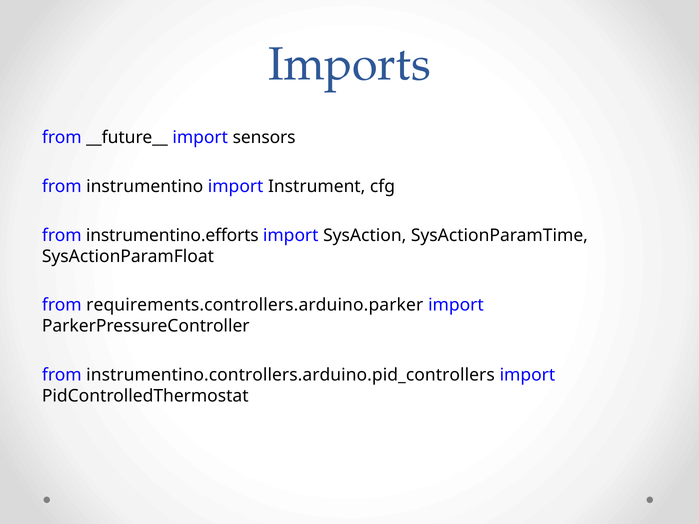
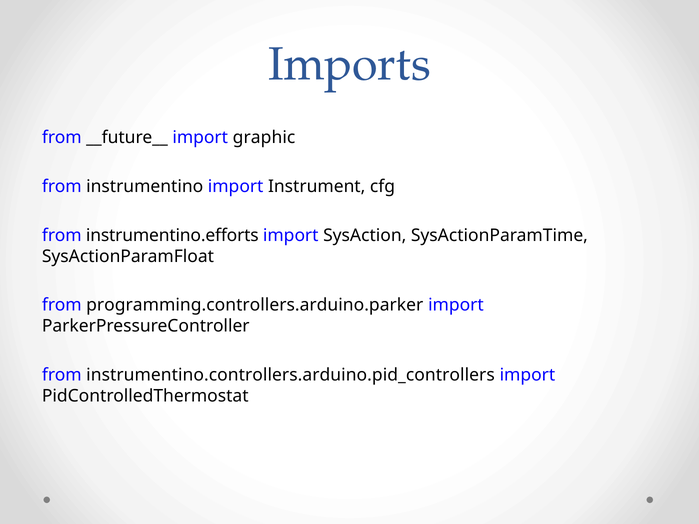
sensors: sensors -> graphic
requirements.controllers.arduino.parker: requirements.controllers.arduino.parker -> programming.controllers.arduino.parker
